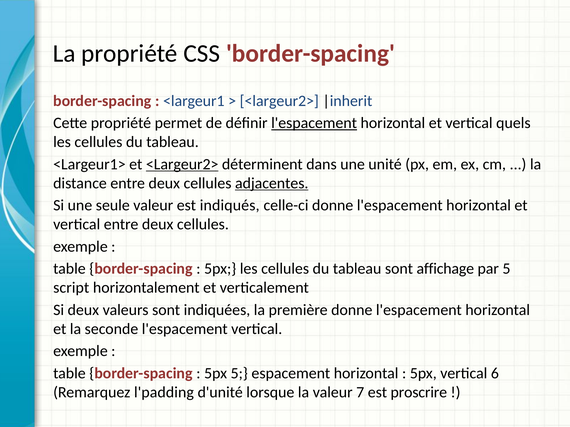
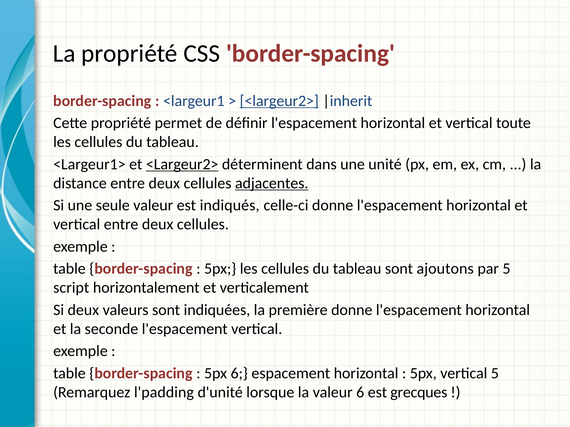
<largeur2> at (279, 101) underline: none -> present
l'espacement at (314, 123) underline: present -> none
quels: quels -> toute
affichage: affichage -> ajoutons
5px 5: 5 -> 6
vertical 6: 6 -> 5
valeur 7: 7 -> 6
proscrire: proscrire -> grecques
